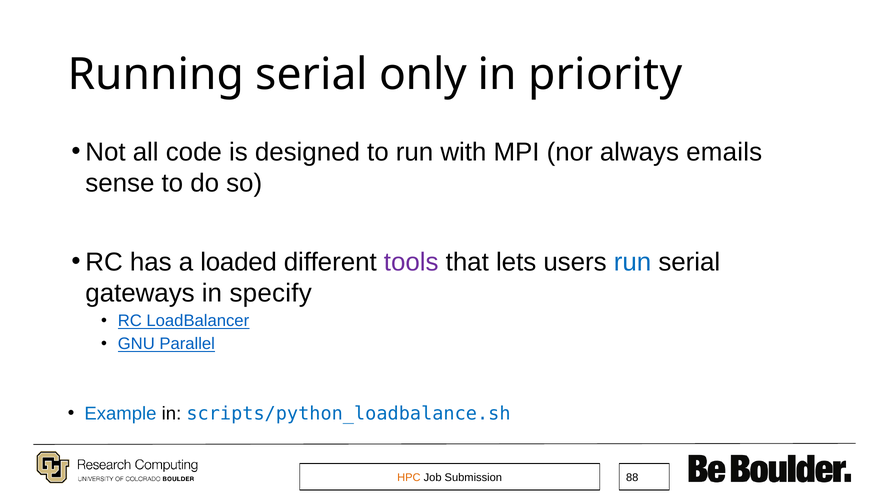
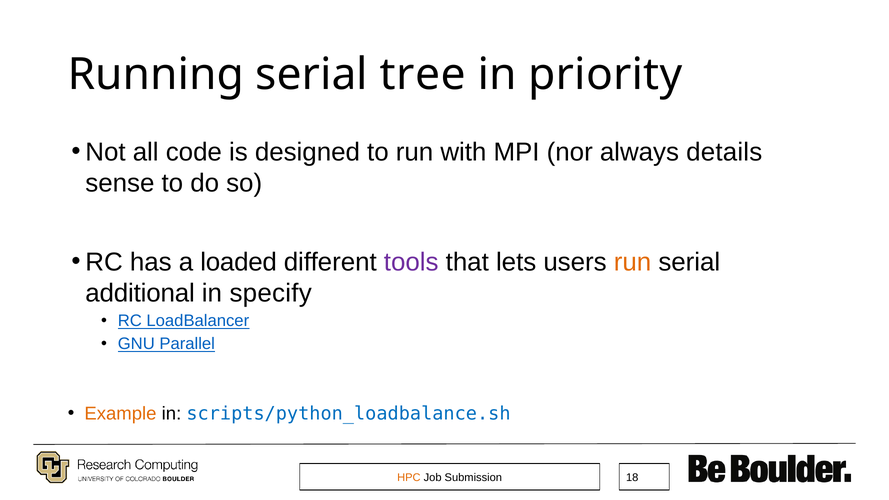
only: only -> tree
emails: emails -> details
run at (632, 262) colour: blue -> orange
gateways: gateways -> additional
Example colour: blue -> orange
88: 88 -> 18
